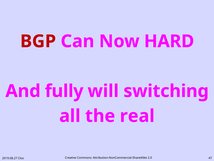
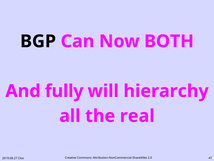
BGP colour: red -> black
HARD: HARD -> BOTH
switching: switching -> hierarchy
